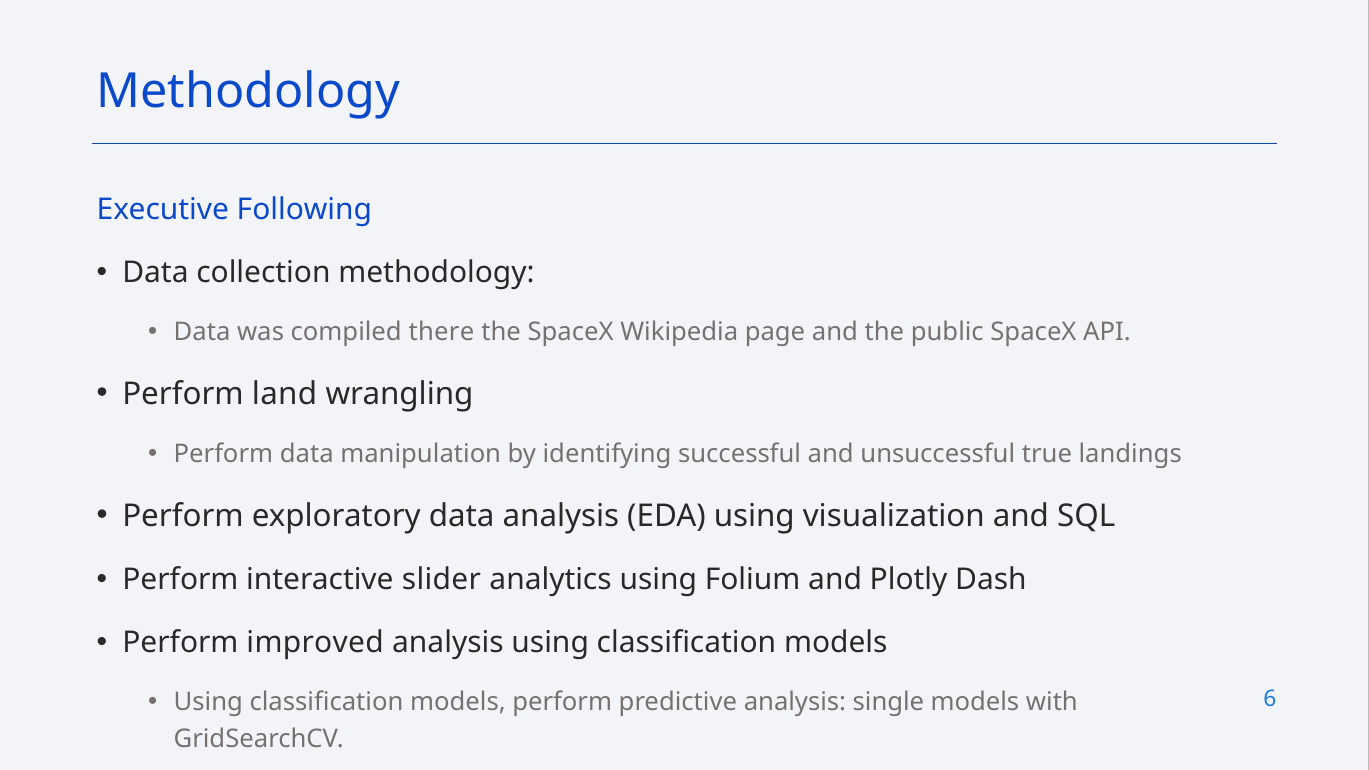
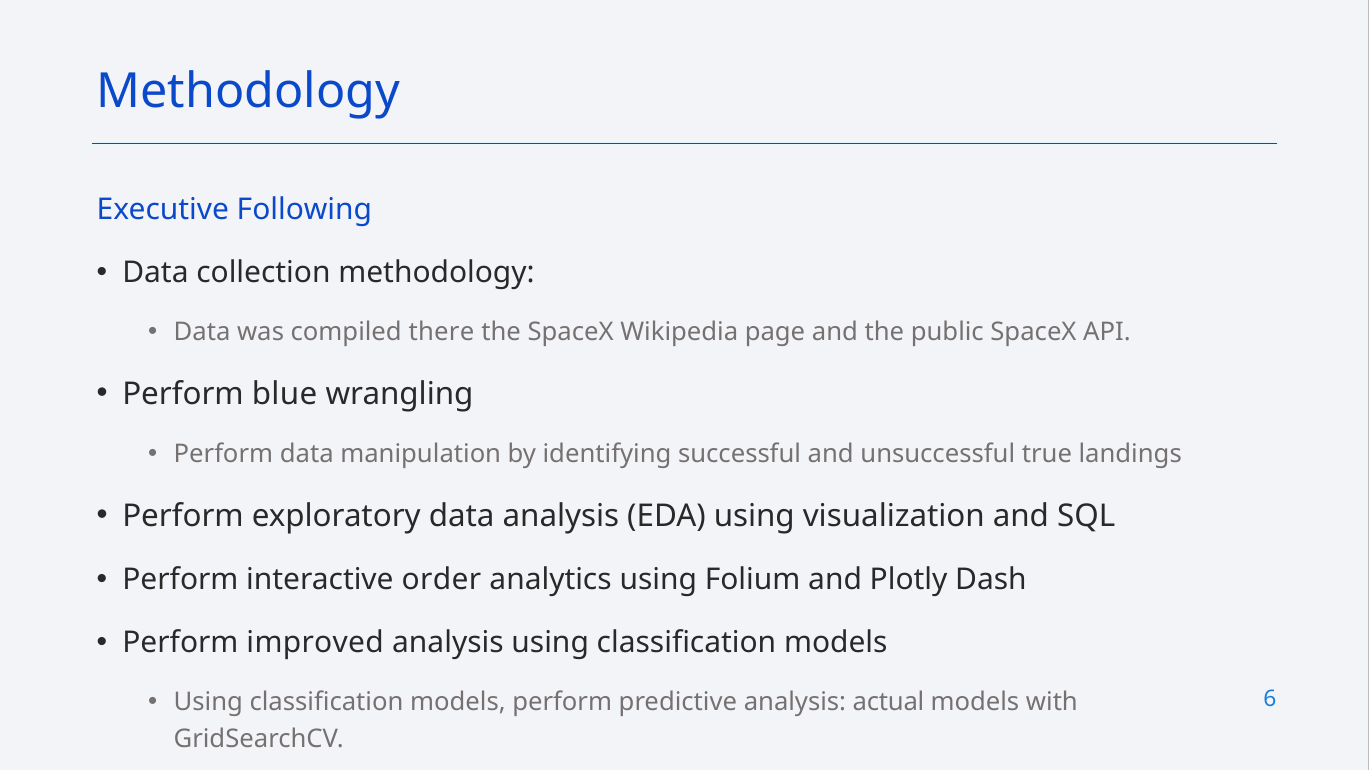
land: land -> blue
slider: slider -> order
single: single -> actual
